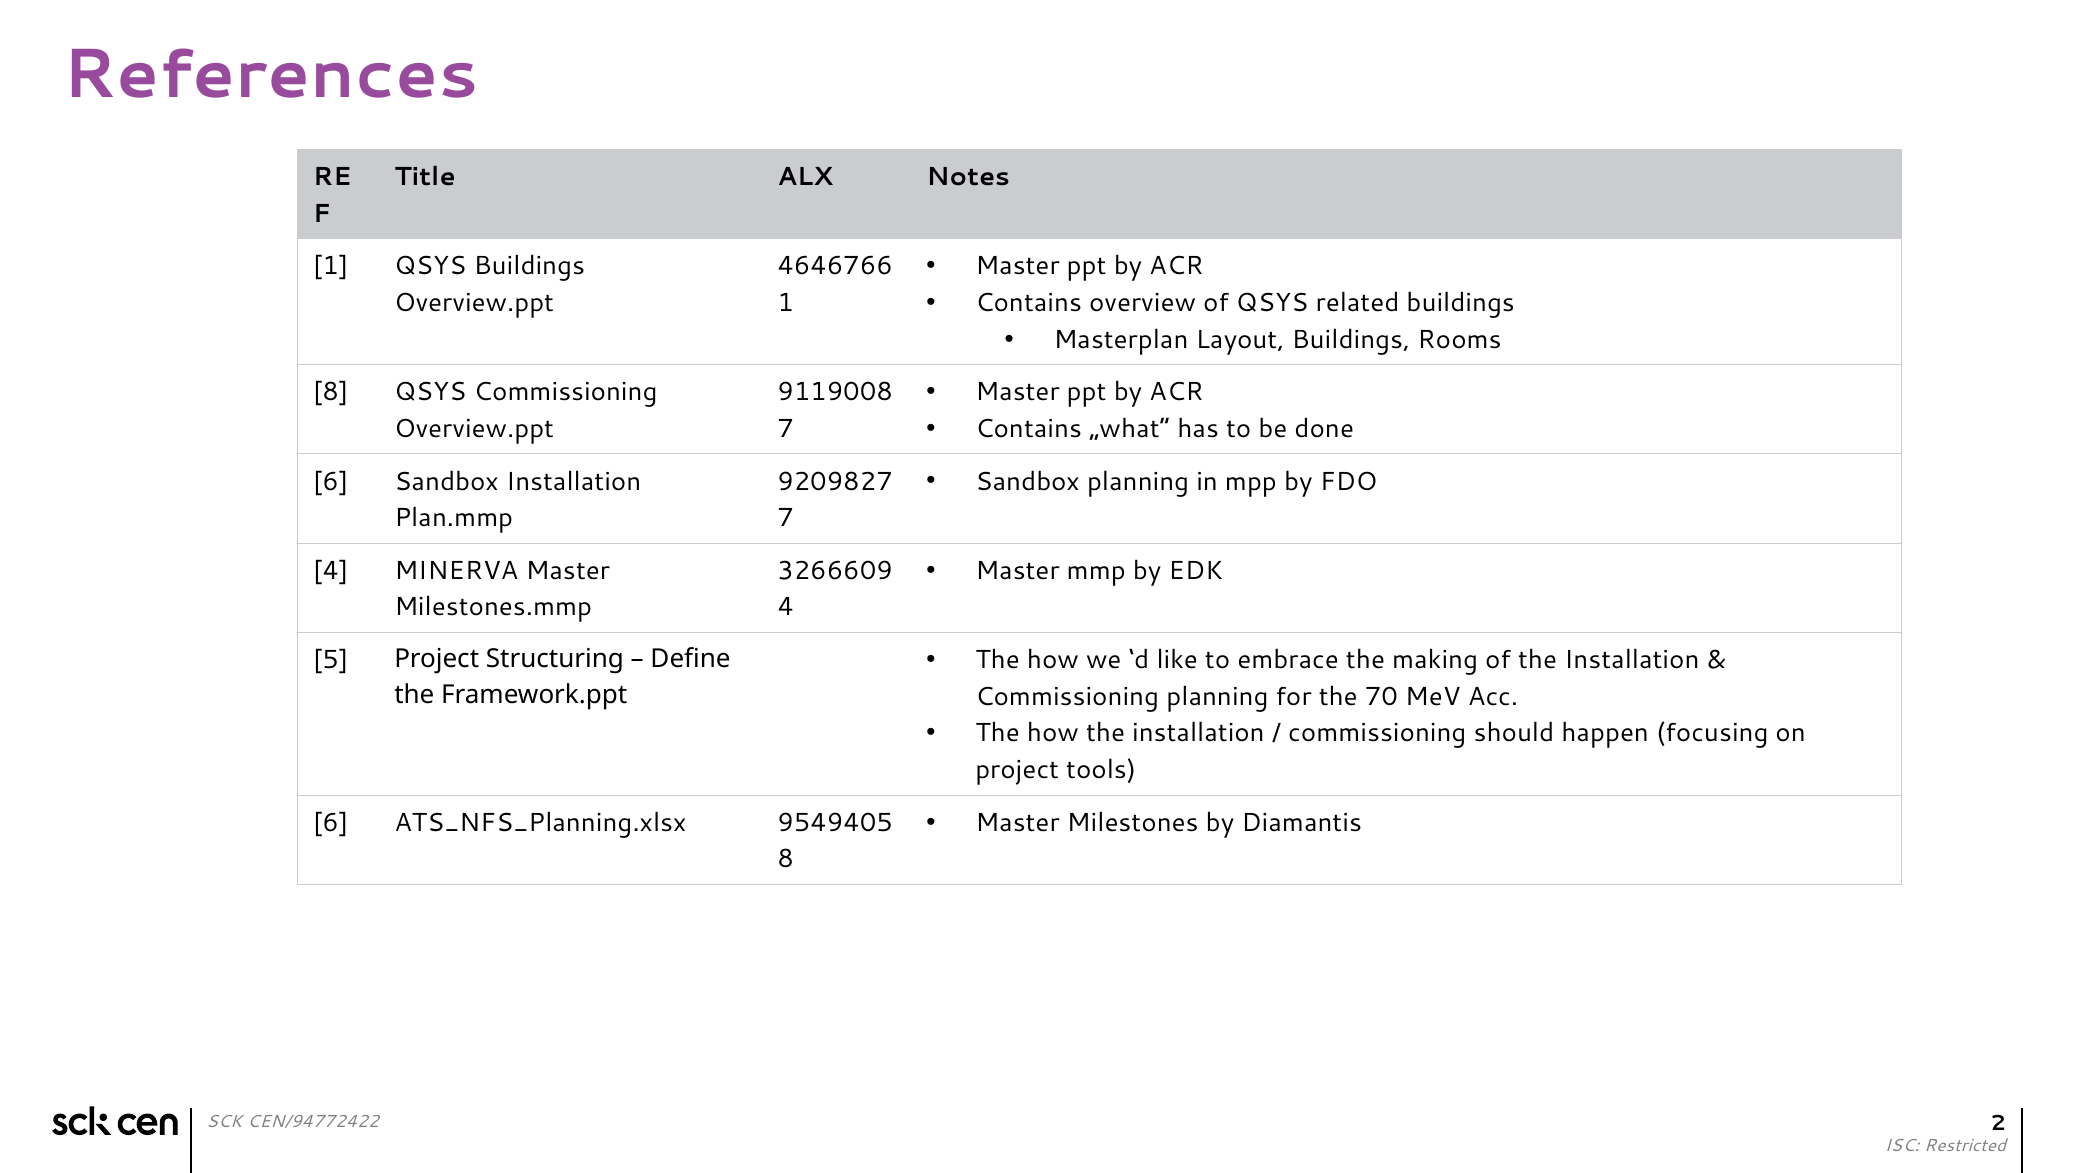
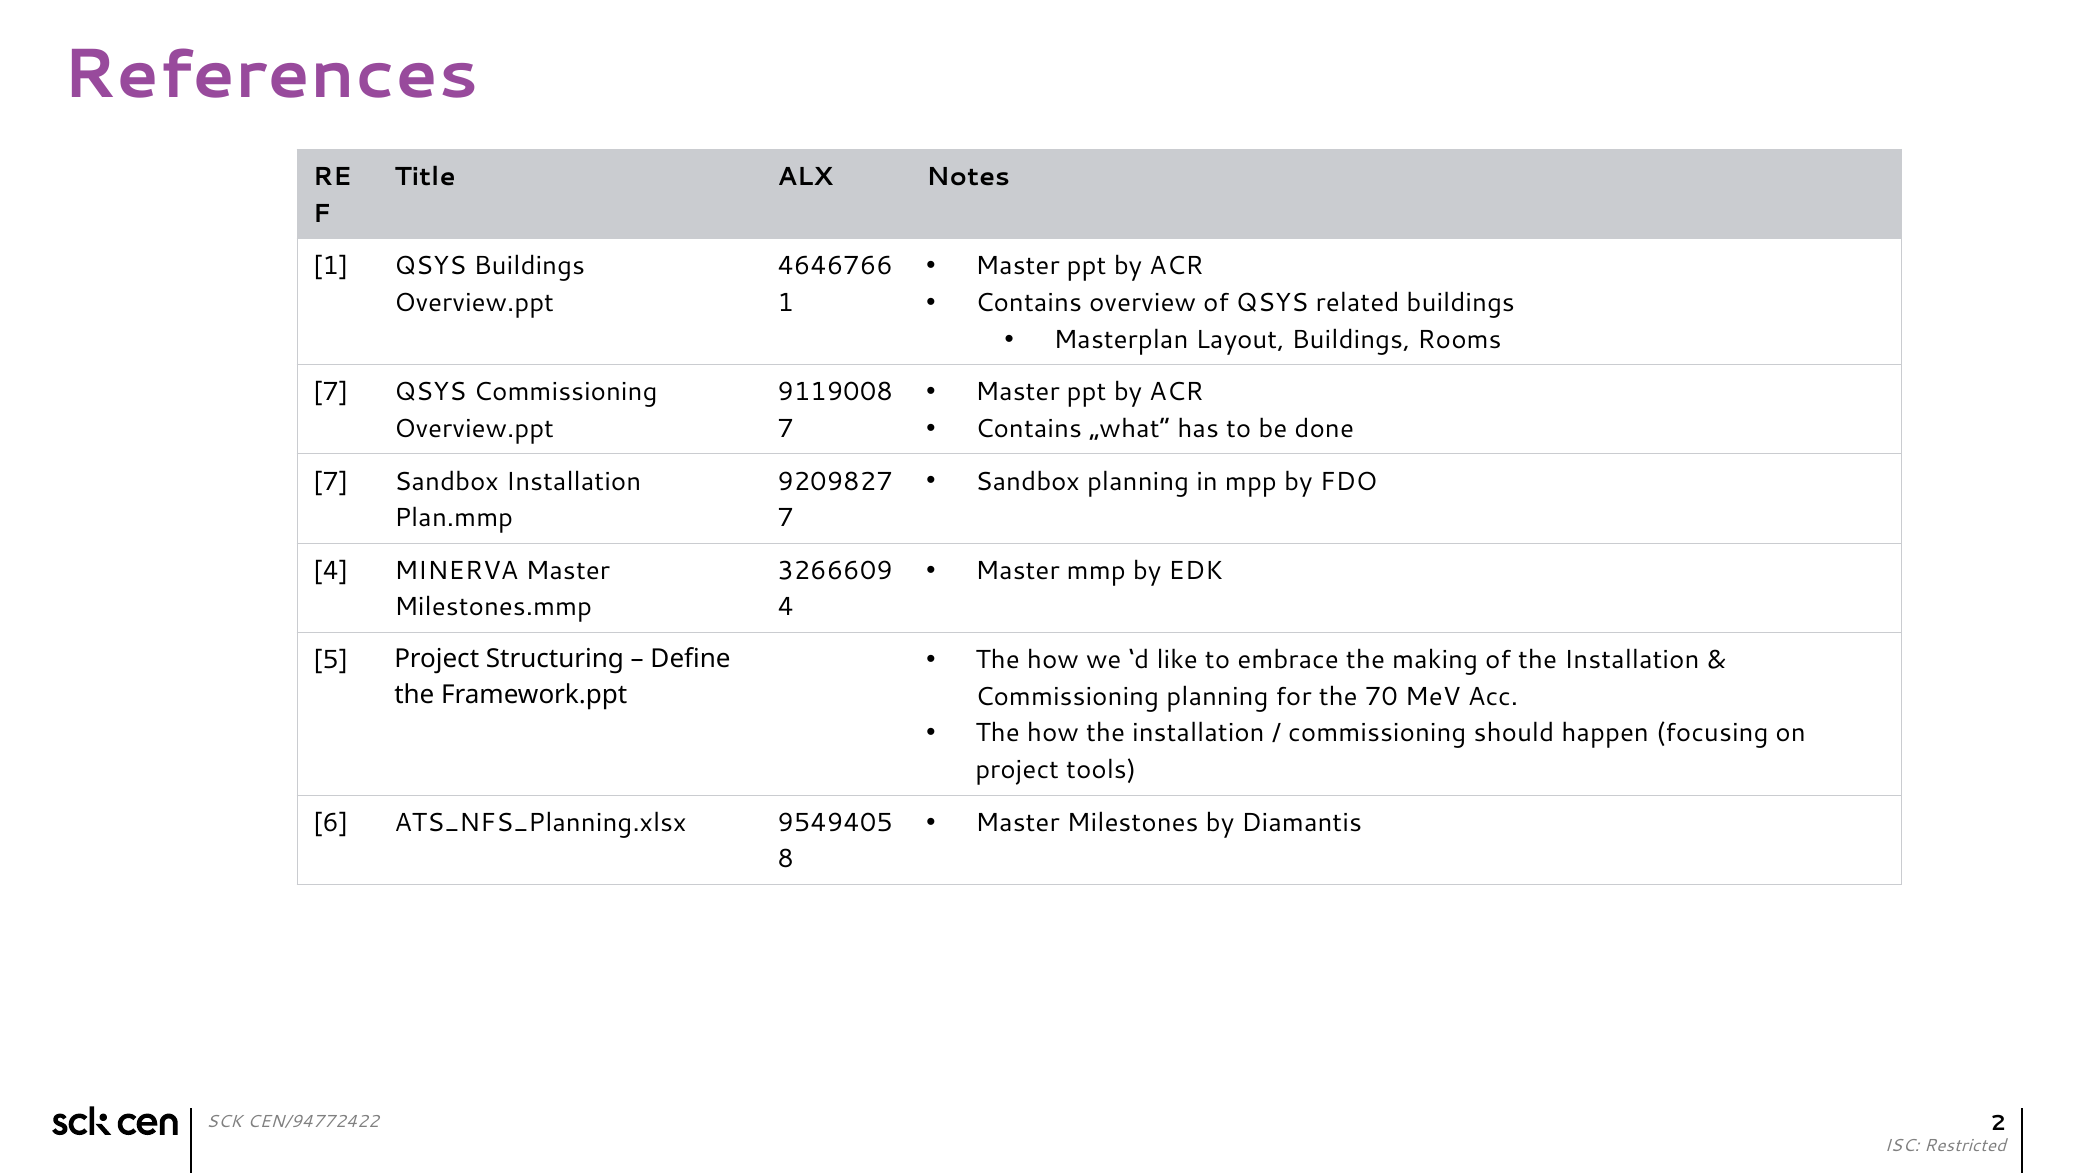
8 at (331, 392): 8 -> 7
6 at (331, 482): 6 -> 7
